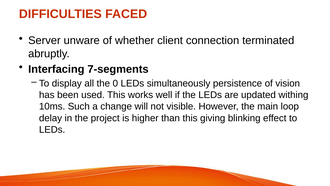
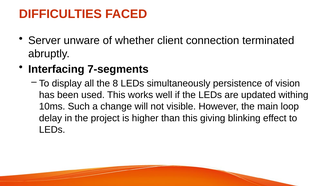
0: 0 -> 8
